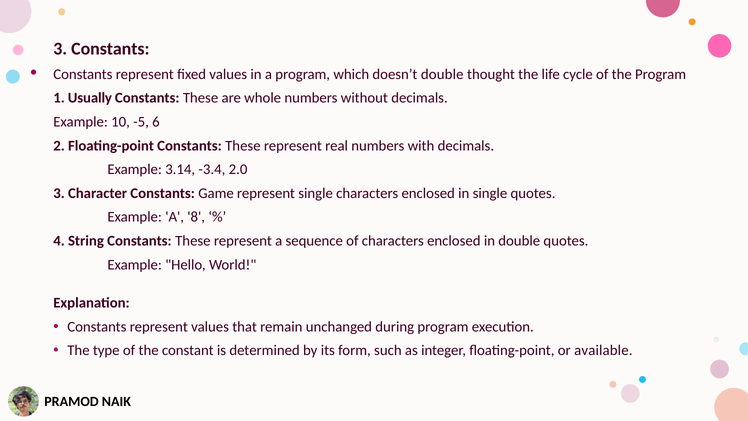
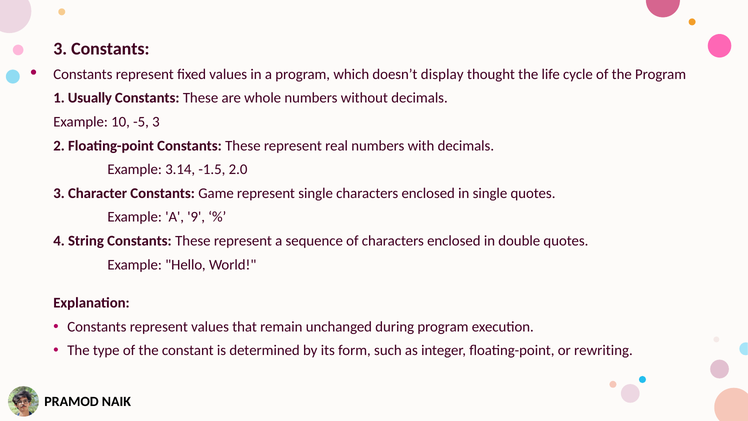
doesn’t double: double -> display
-5 6: 6 -> 3
-3.4: -3.4 -> -1.5
8: 8 -> 9
available: available -> rewriting
